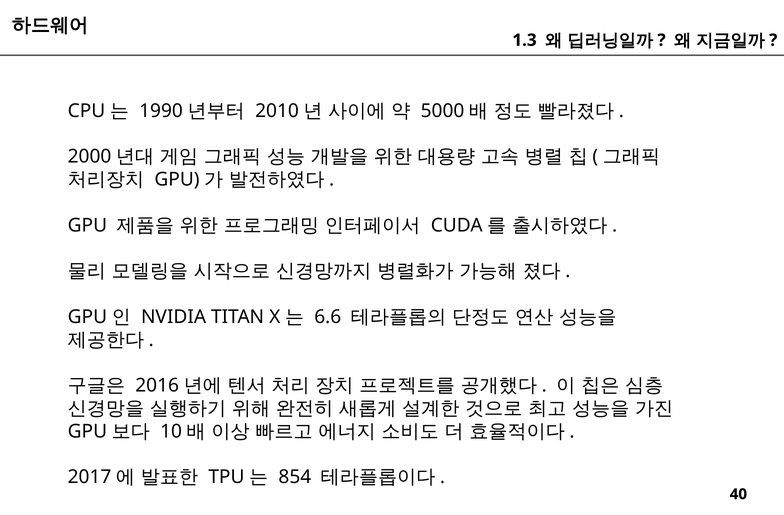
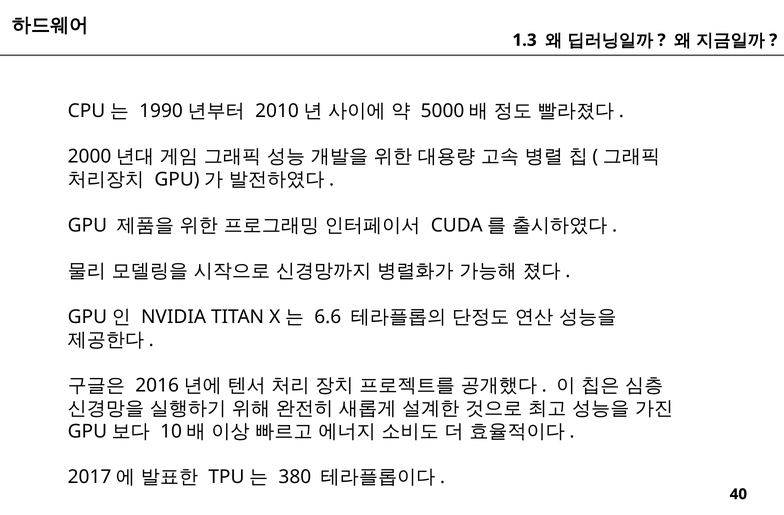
854: 854 -> 380
